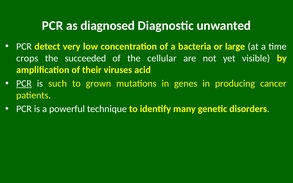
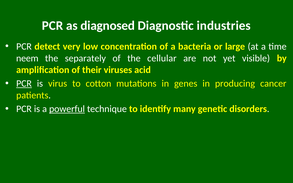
unwanted: unwanted -> industries
crops: crops -> neem
succeeded: succeeded -> separately
such: such -> virus
grown: grown -> cotton
powerful underline: none -> present
